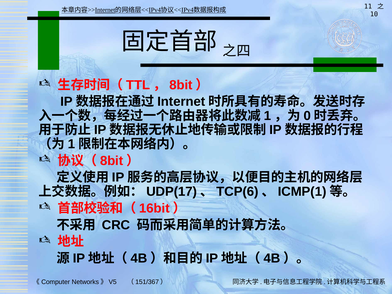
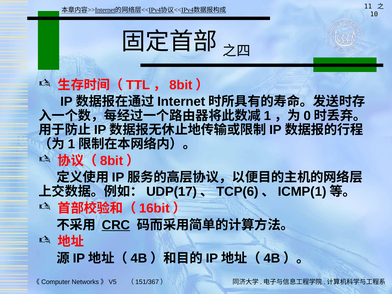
CRC underline: none -> present
